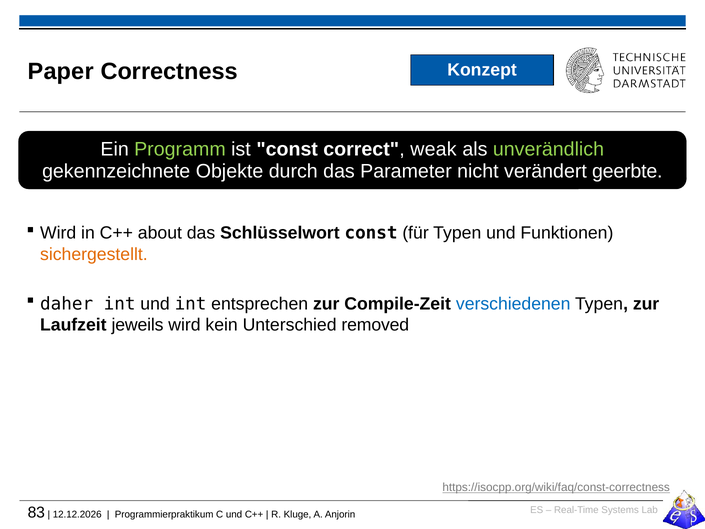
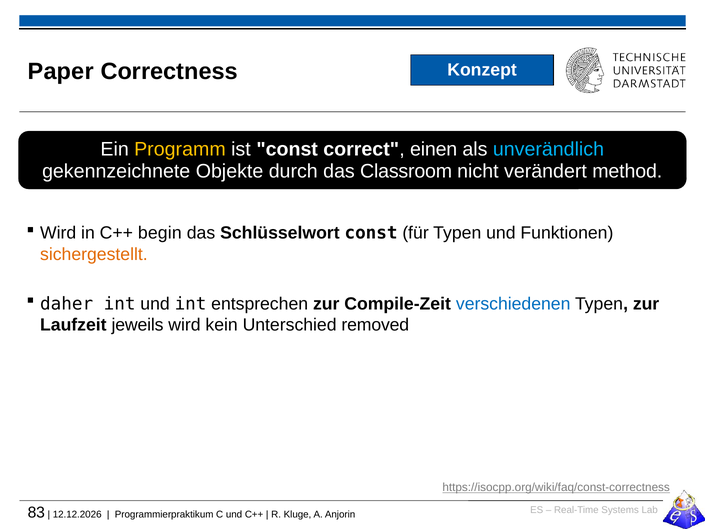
Programm colour: light green -> yellow
weak: weak -> einen
unverändlich colour: light green -> light blue
Parameter: Parameter -> Classroom
geerbte: geerbte -> method
about: about -> begin
